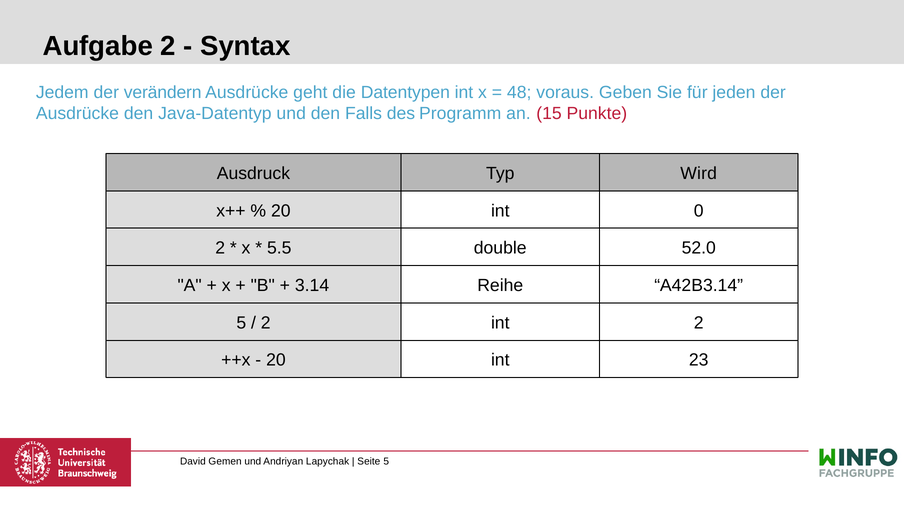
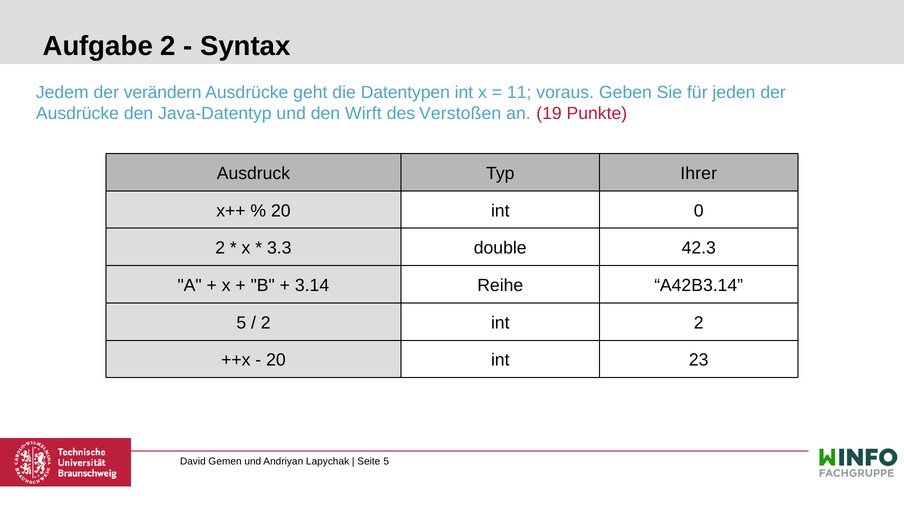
48: 48 -> 11
Falls: Falls -> Wirft
Programm: Programm -> Verstoßen
15: 15 -> 19
Wird: Wird -> Ihrer
5.5: 5.5 -> 3.3
52.0: 52.0 -> 42.3
